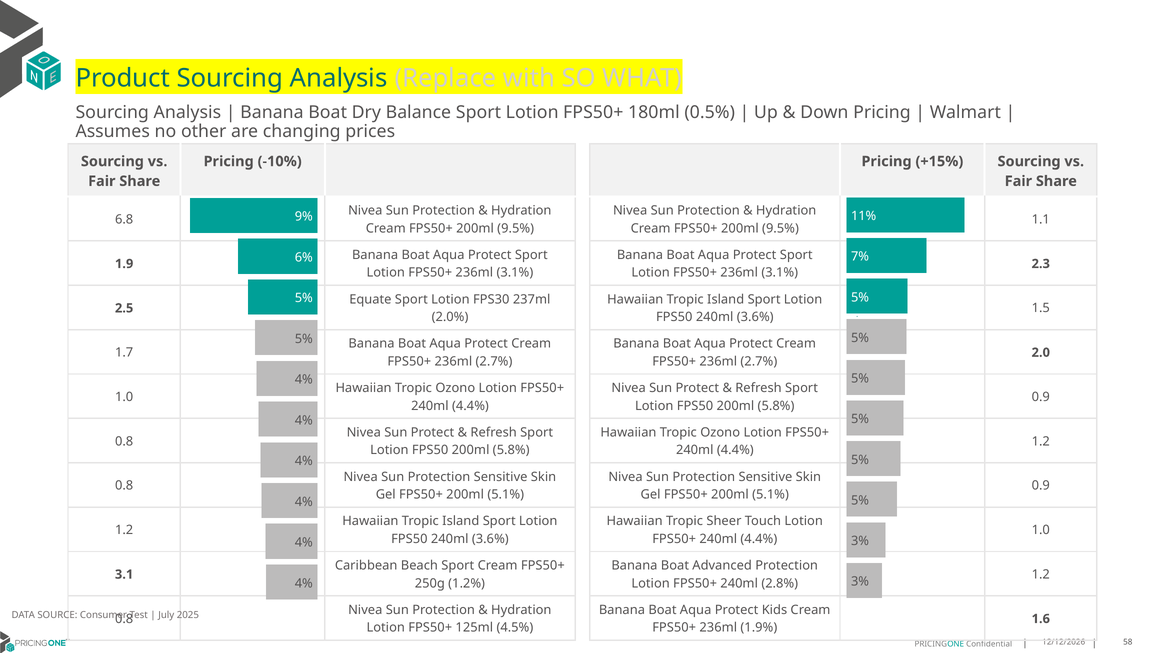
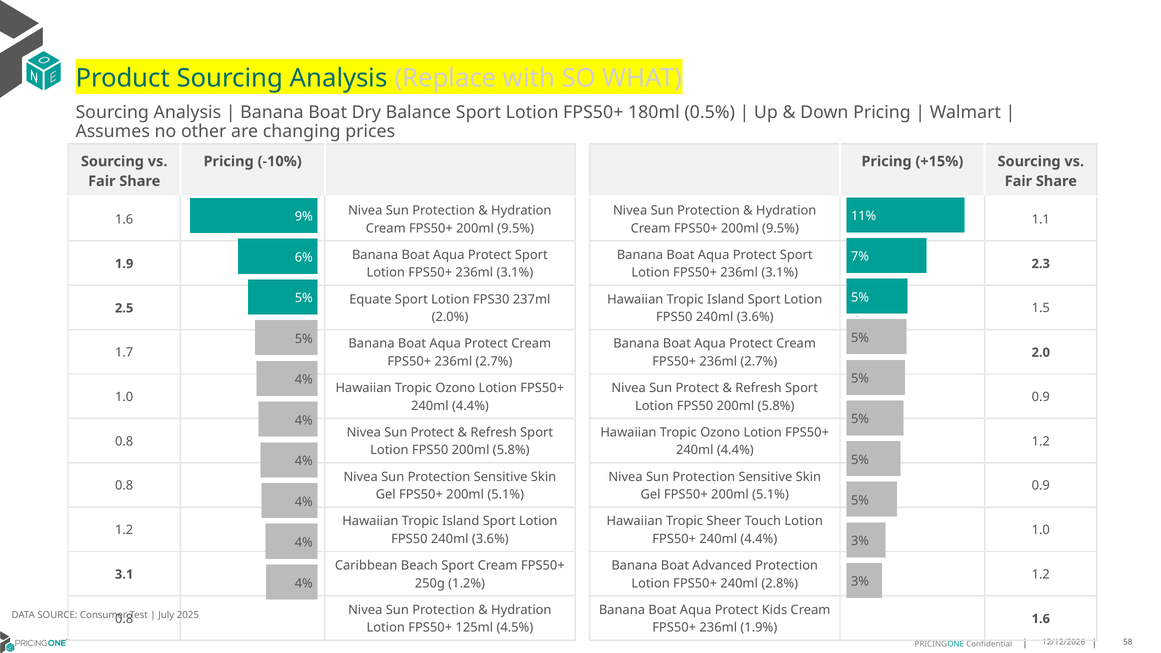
6.8 at (124, 219): 6.8 -> 1.6
